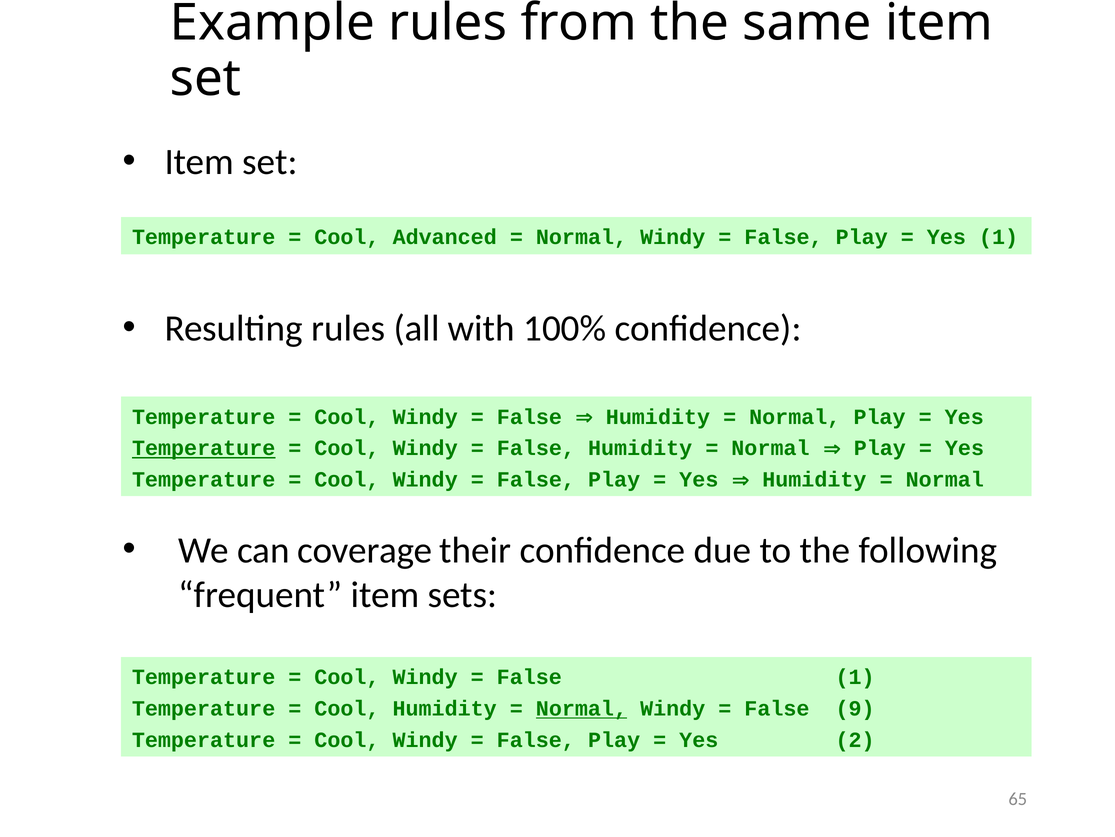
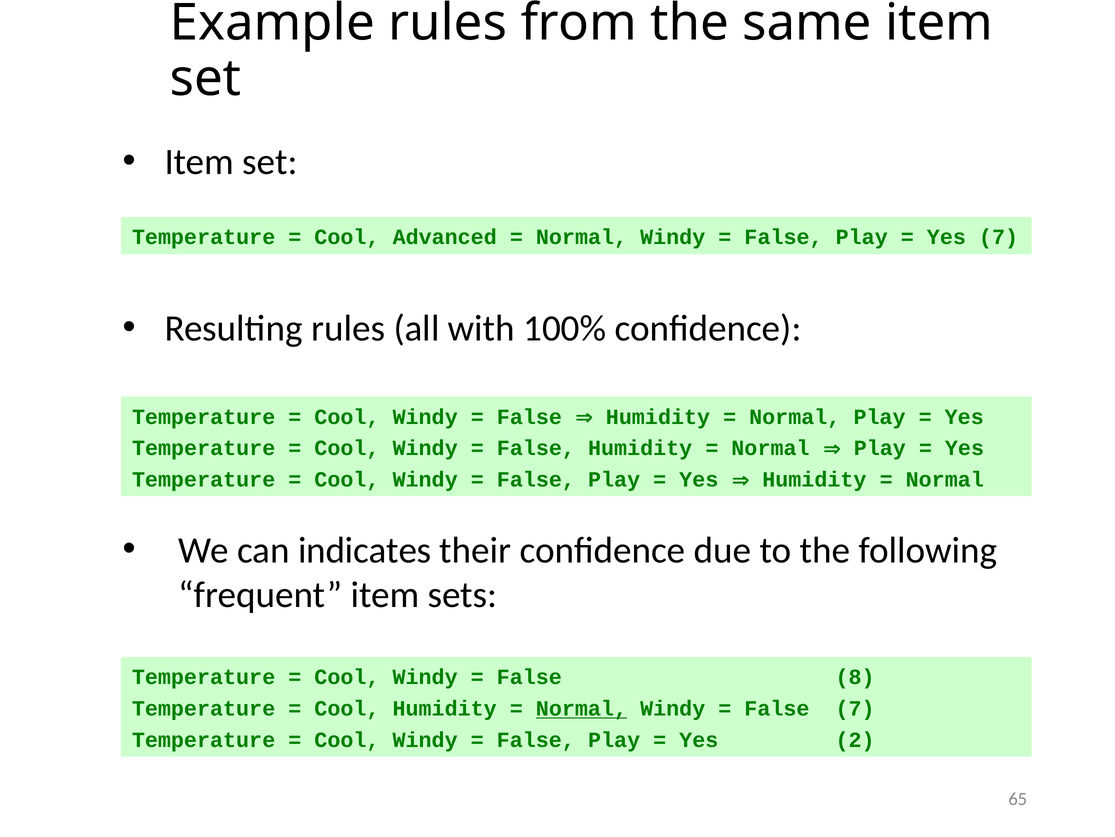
Yes 1: 1 -> 7
Temperature at (204, 448) underline: present -> none
coverage: coverage -> indicates
False 1: 1 -> 8
False 9: 9 -> 7
